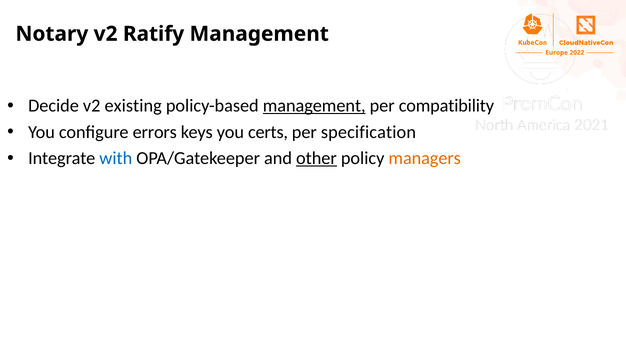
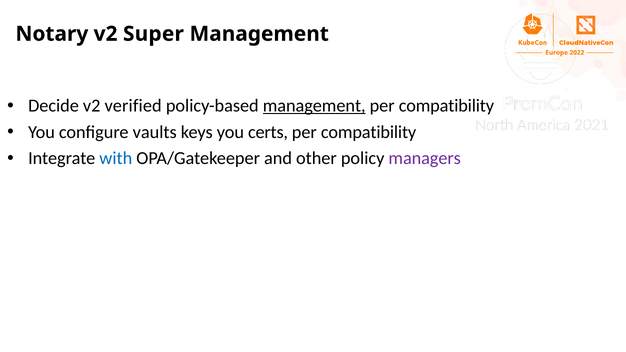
Ratify: Ratify -> Super
existing: existing -> verified
errors: errors -> vaults
specification at (368, 132): specification -> compatibility
other underline: present -> none
managers colour: orange -> purple
